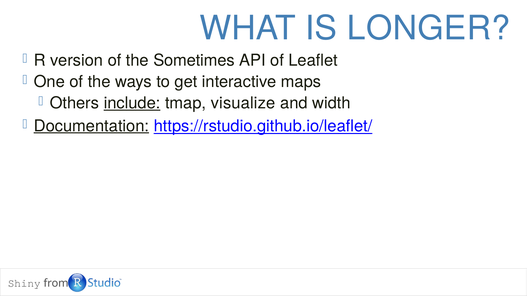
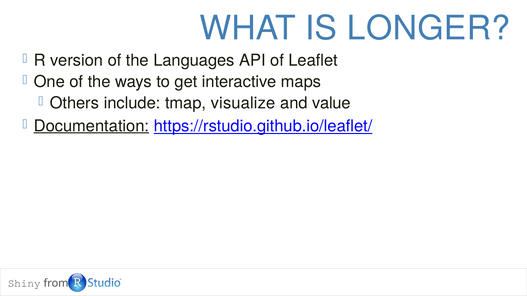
Sometimes: Sometimes -> Languages
include underline: present -> none
width: width -> value
